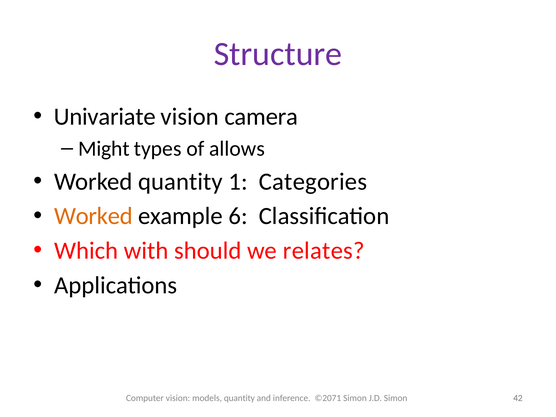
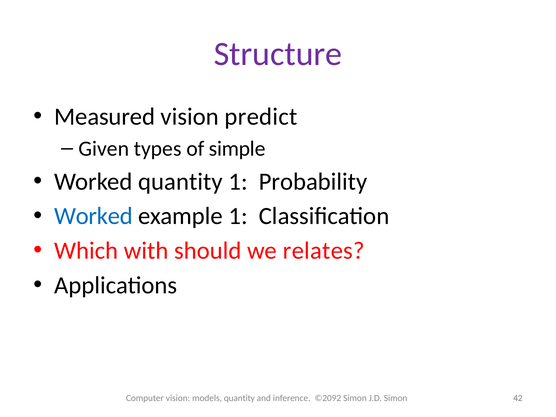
Univariate: Univariate -> Measured
camera: camera -> predict
Might: Might -> Given
allows: allows -> simple
Categories: Categories -> Probability
Worked at (93, 216) colour: orange -> blue
example 6: 6 -> 1
©2071: ©2071 -> ©2092
